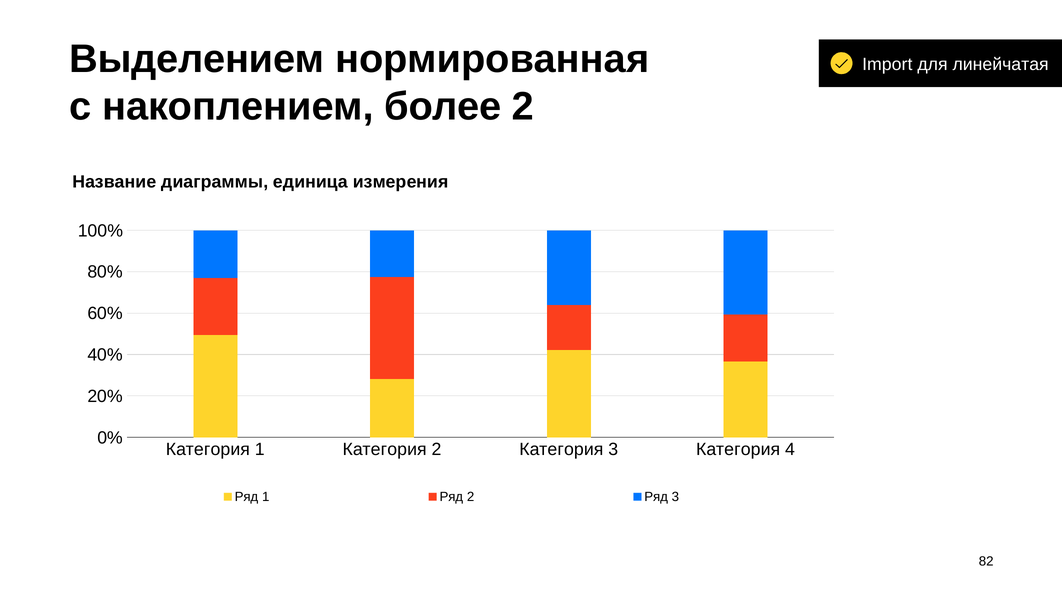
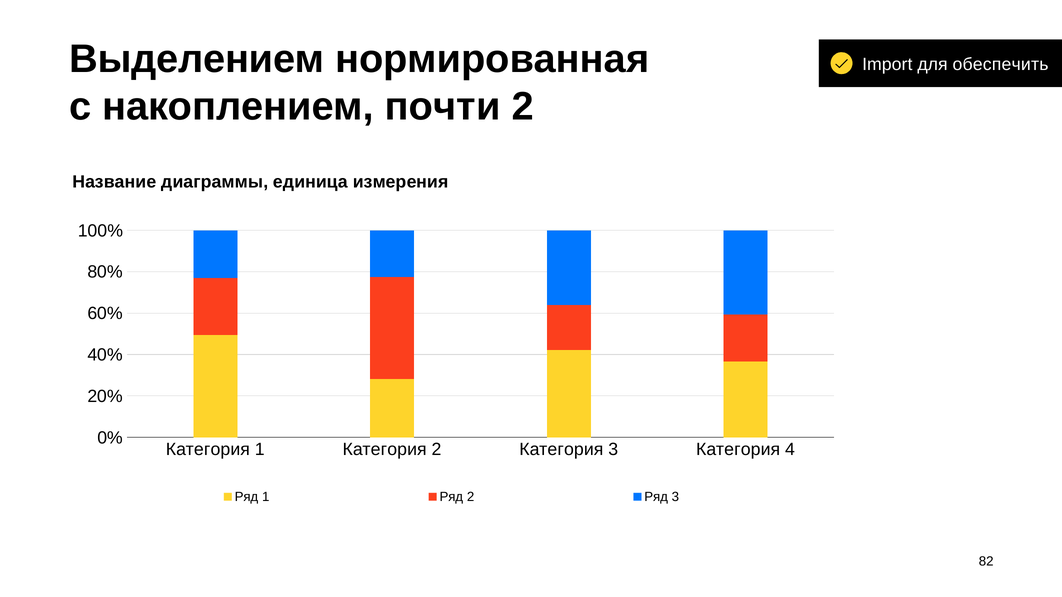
линейчатая: линейчатая -> обеспечить
более: более -> почти
